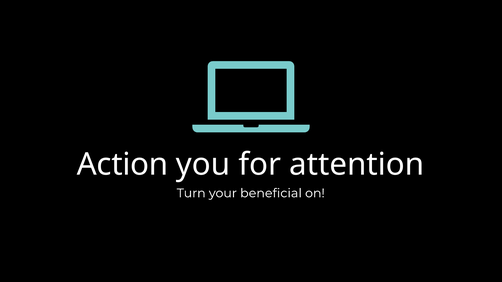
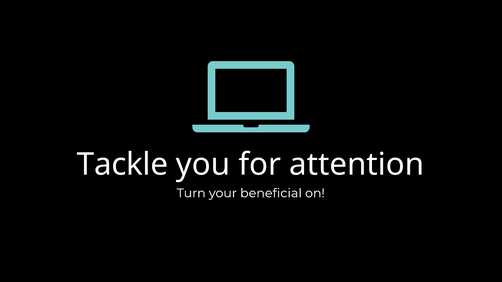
Action: Action -> Tackle
